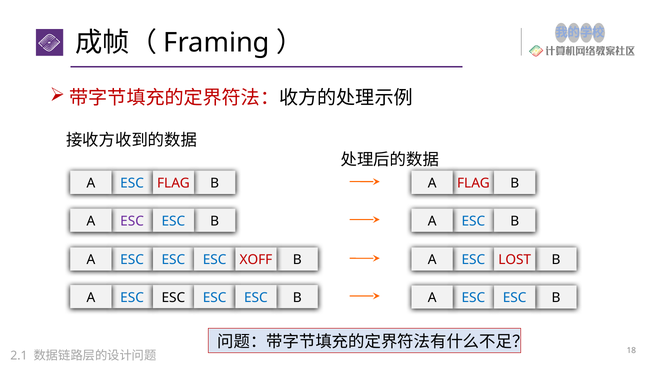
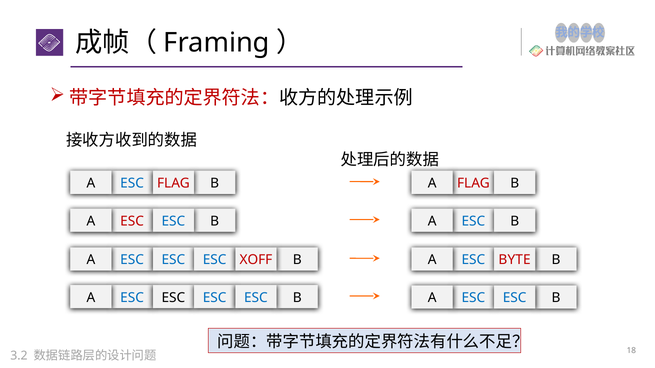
ESC at (132, 222) colour: purple -> red
LOST: LOST -> BYTE
2.1: 2.1 -> 3.2
